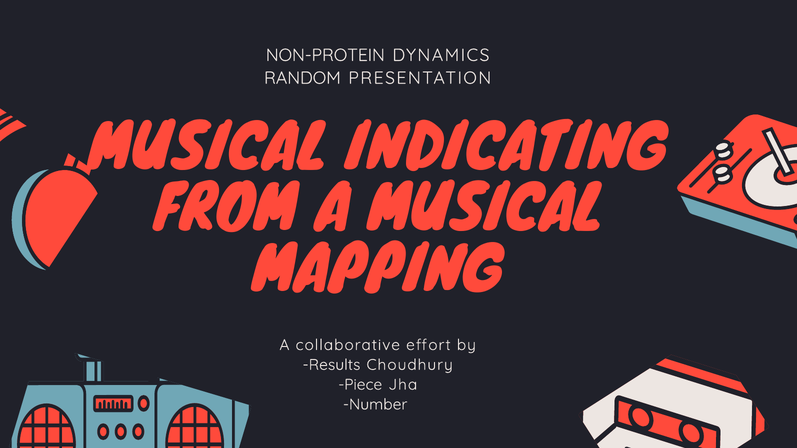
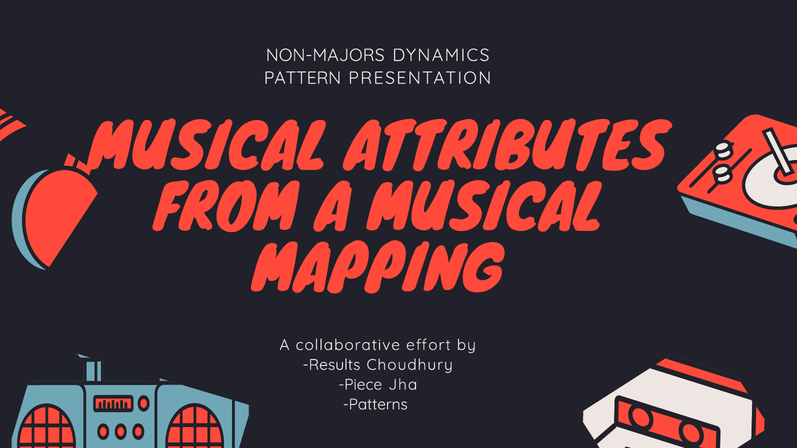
NON-PROTEIN: NON-PROTEIN -> NON-MAJORS
RANDOM: RANDOM -> PATTERN
INDICATING: INDICATING -> ATTRIBUTES
Number: Number -> Patterns
